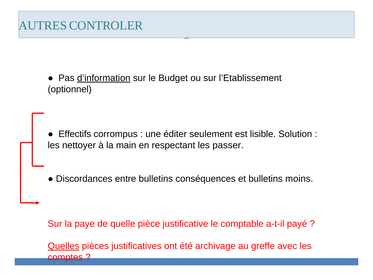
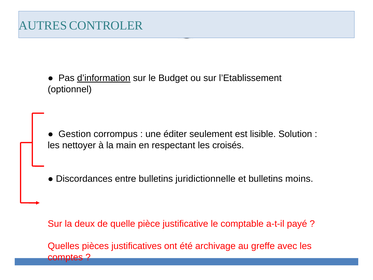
Effectifs: Effectifs -> Gestion
passer: passer -> croisés
conséquences: conséquences -> juridictionnelle
paye: paye -> deux
Quelles underline: present -> none
